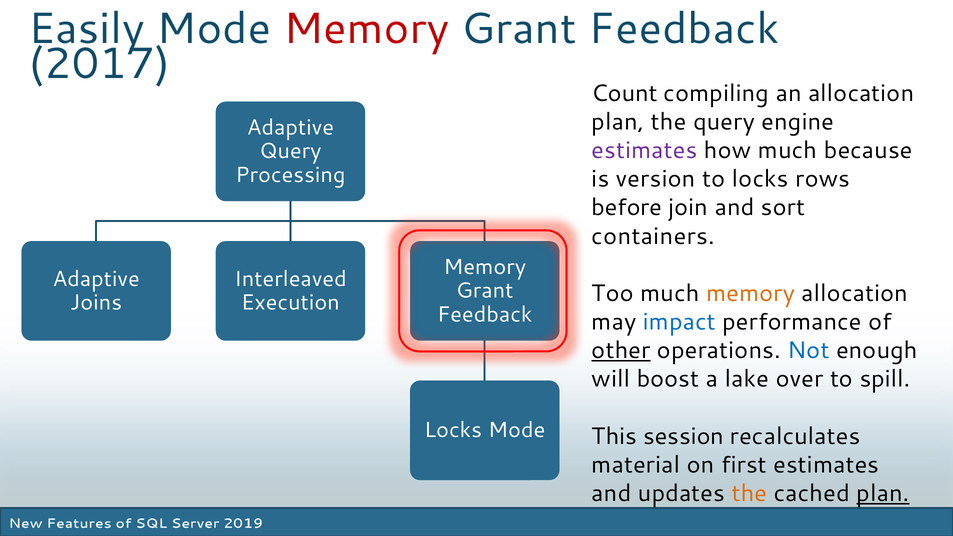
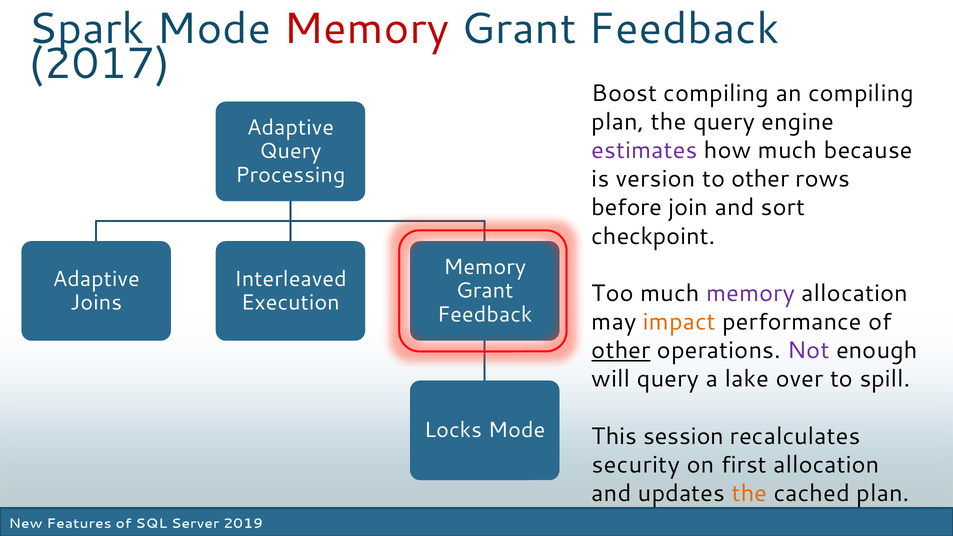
Easily: Easily -> Spark
Count: Count -> Boost
an allocation: allocation -> compiling
to locks: locks -> other
containers: containers -> checkpoint
memory at (750, 293) colour: orange -> purple
impact colour: blue -> orange
Not colour: blue -> purple
will boost: boost -> query
material: material -> security
first estimates: estimates -> allocation
plan at (883, 494) underline: present -> none
